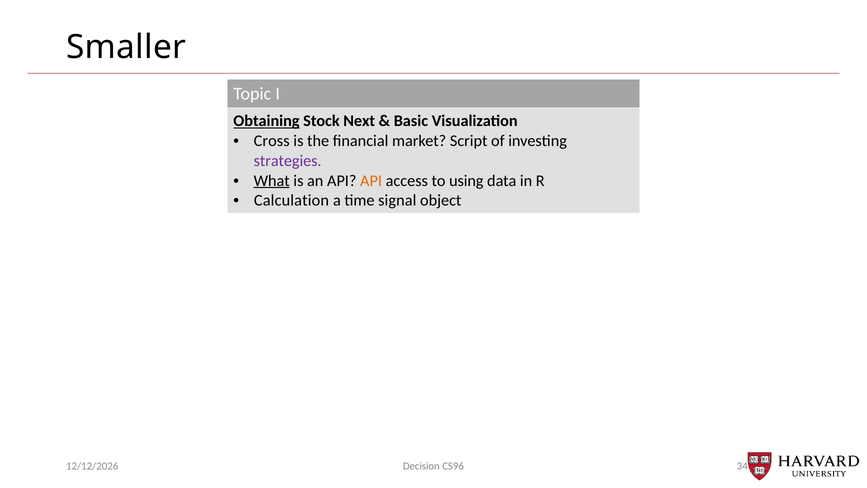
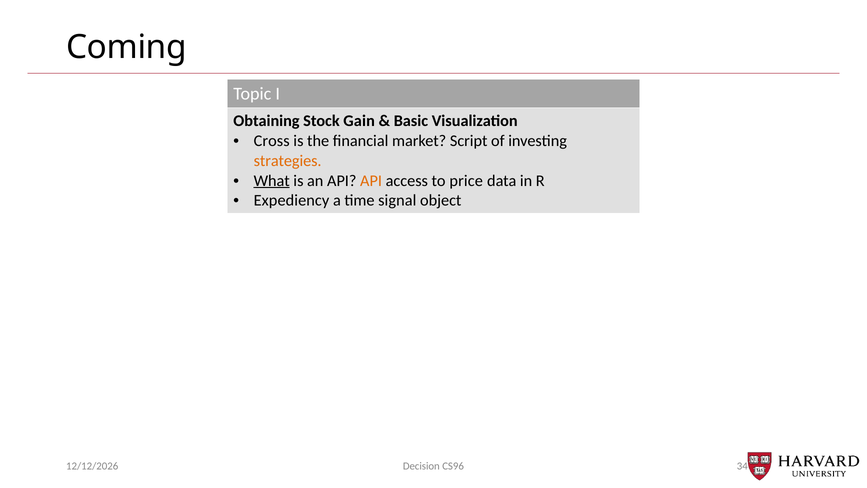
Smaller: Smaller -> Coming
Obtaining underline: present -> none
Next: Next -> Gain
strategies colour: purple -> orange
using: using -> price
Calculation: Calculation -> Expediency
